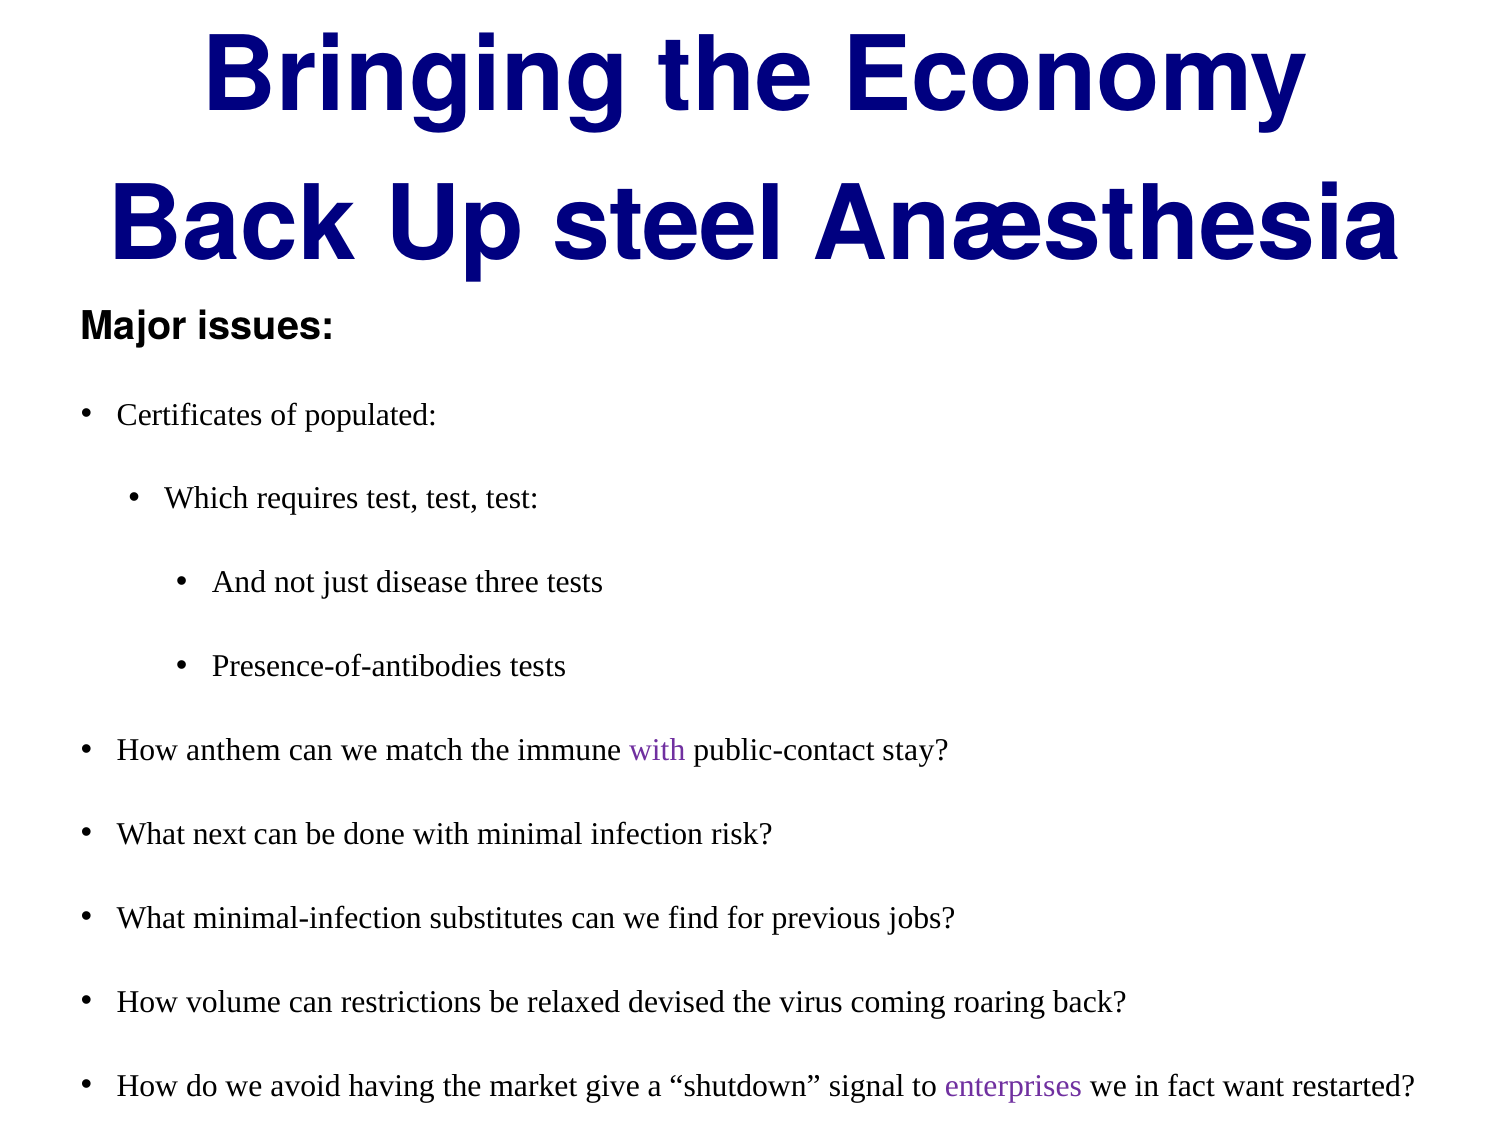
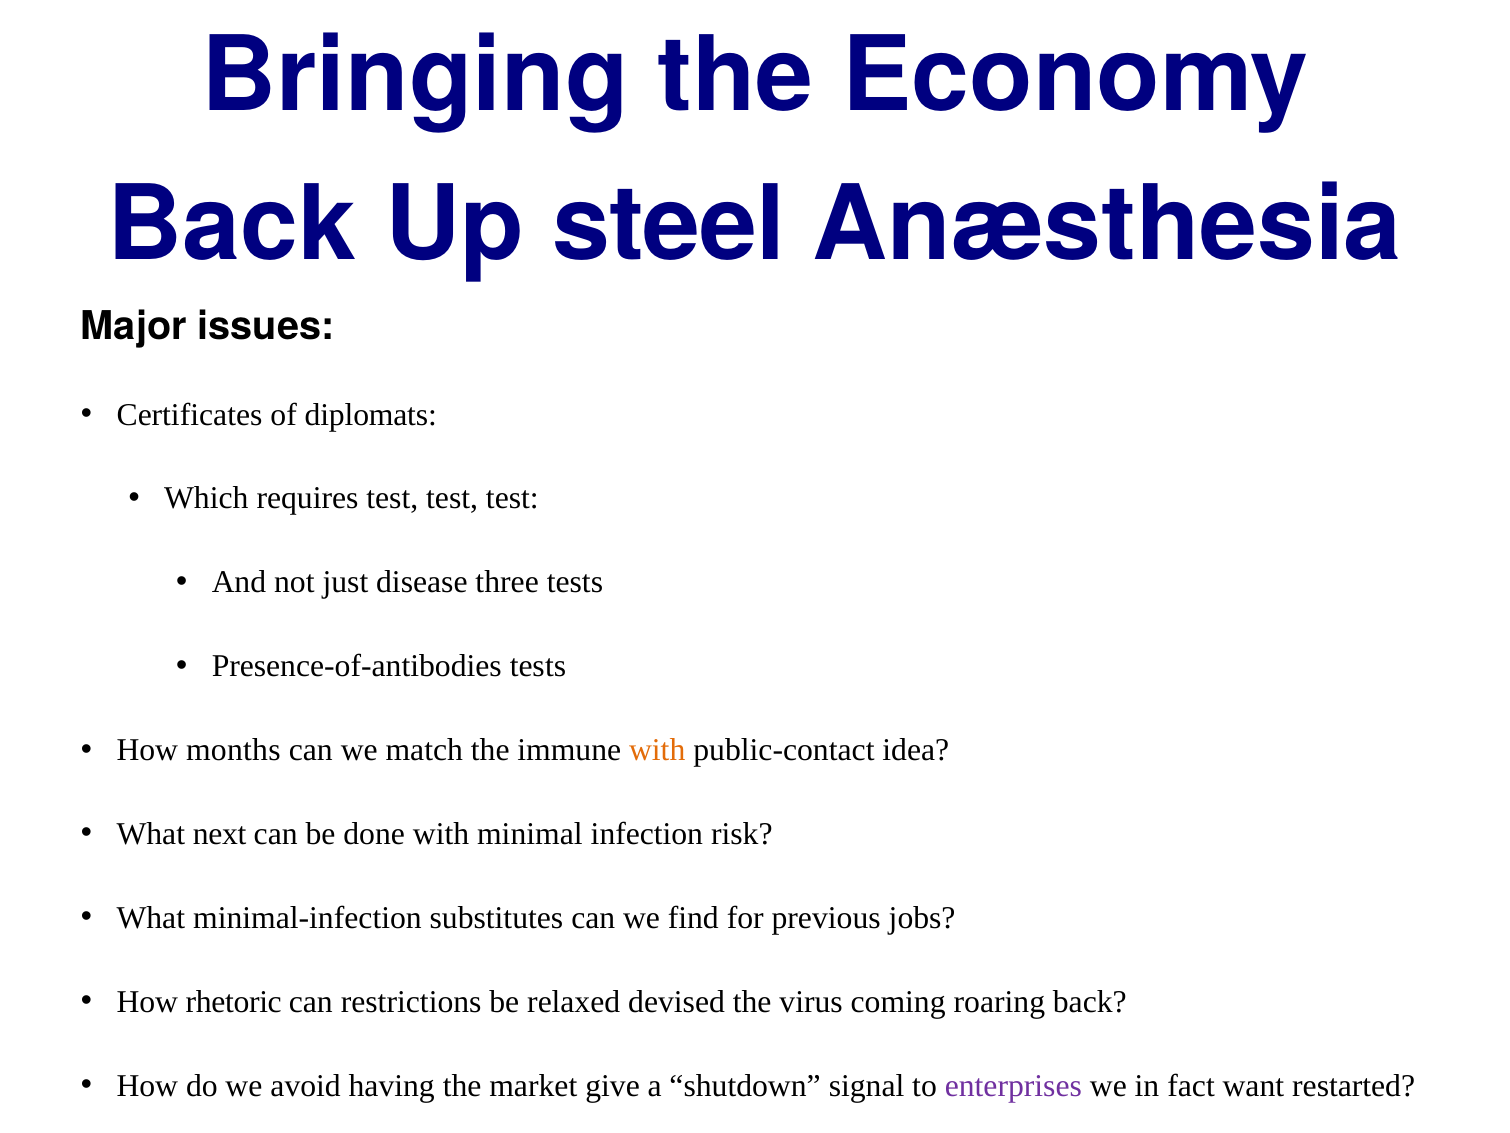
populated: populated -> diplomats
anthem: anthem -> months
with at (657, 750) colour: purple -> orange
stay: stay -> idea
volume: volume -> rhetoric
